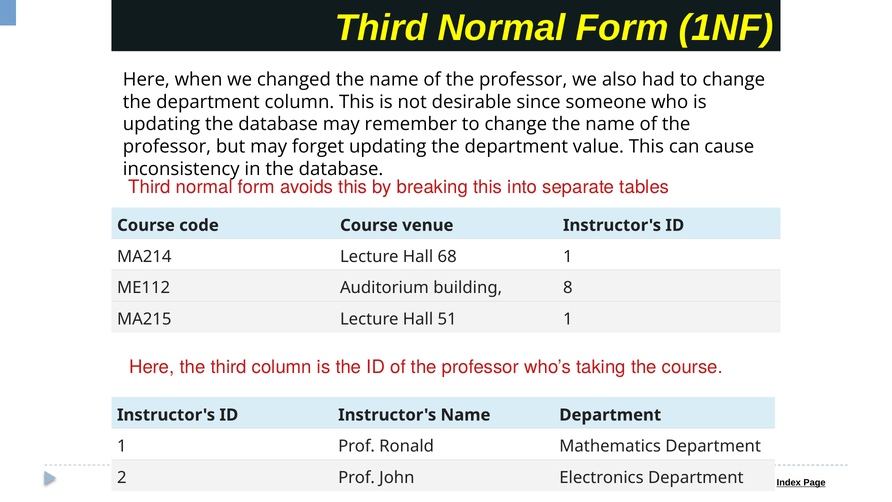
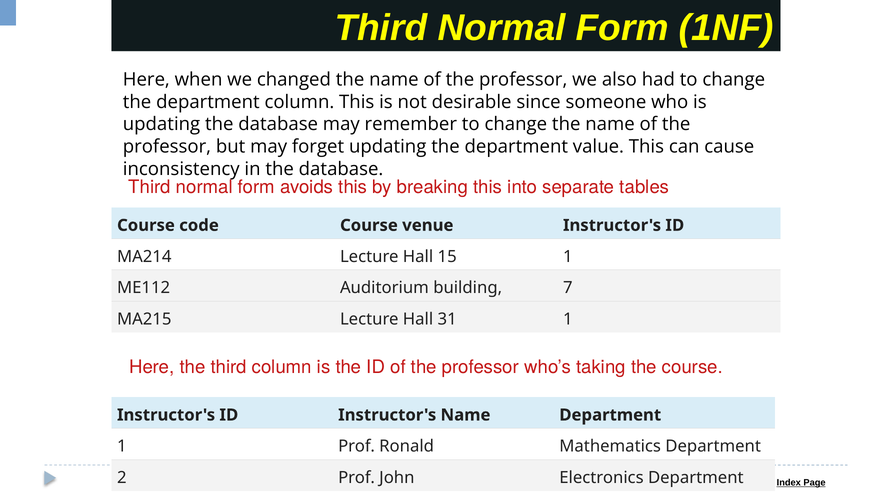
68: 68 -> 15
8: 8 -> 7
51: 51 -> 31
